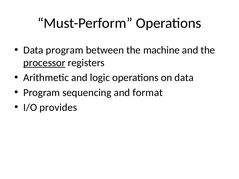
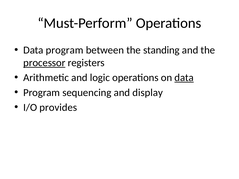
machine: machine -> standing
data at (184, 78) underline: none -> present
format: format -> display
